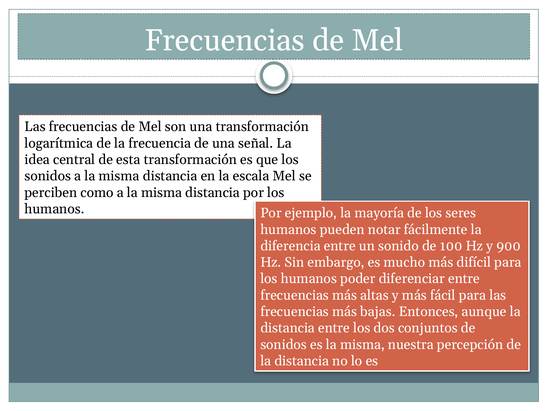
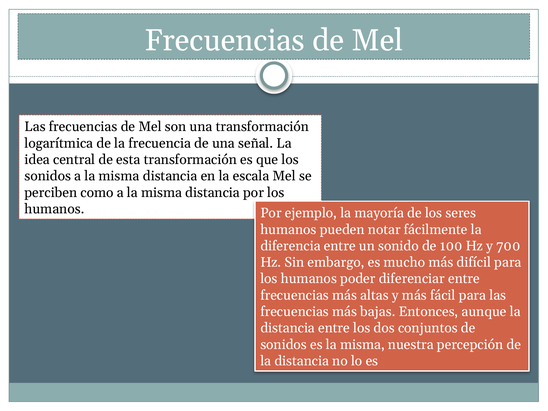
900: 900 -> 700
